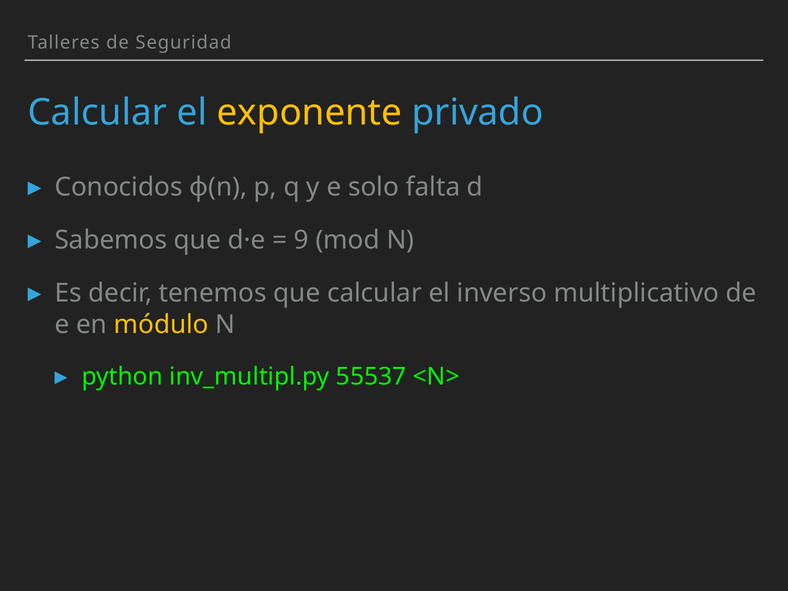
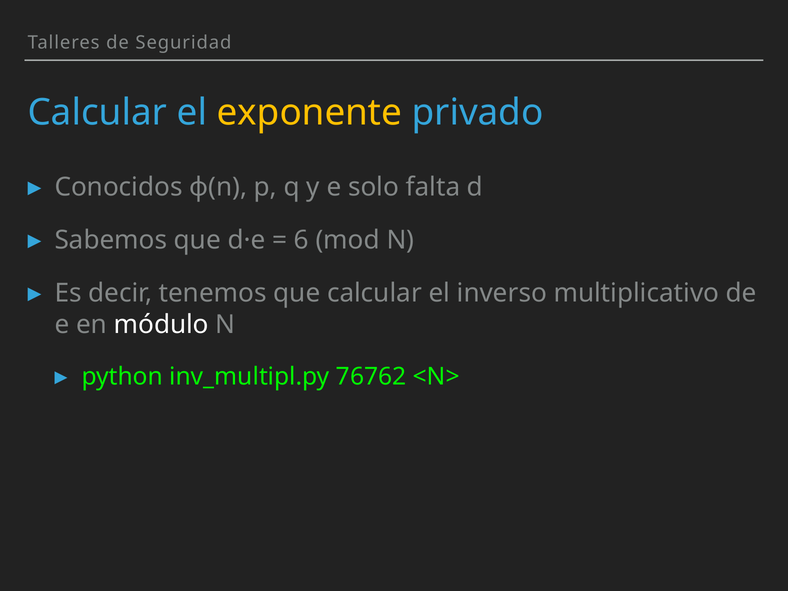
9: 9 -> 6
módulo colour: yellow -> white
55537: 55537 -> 76762
